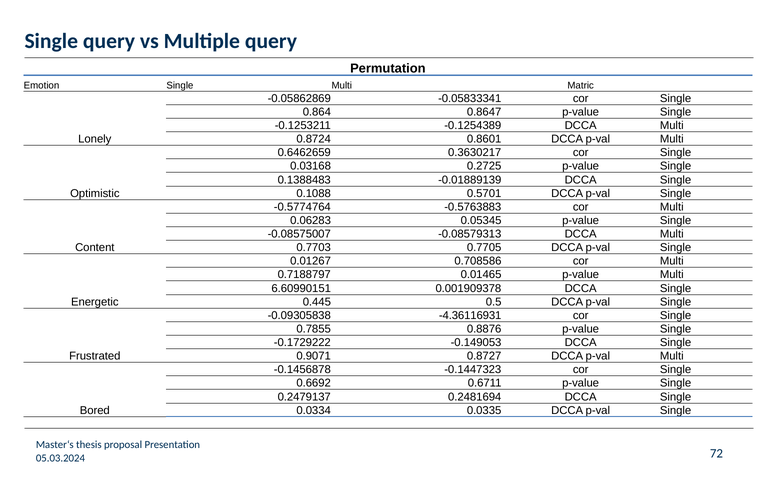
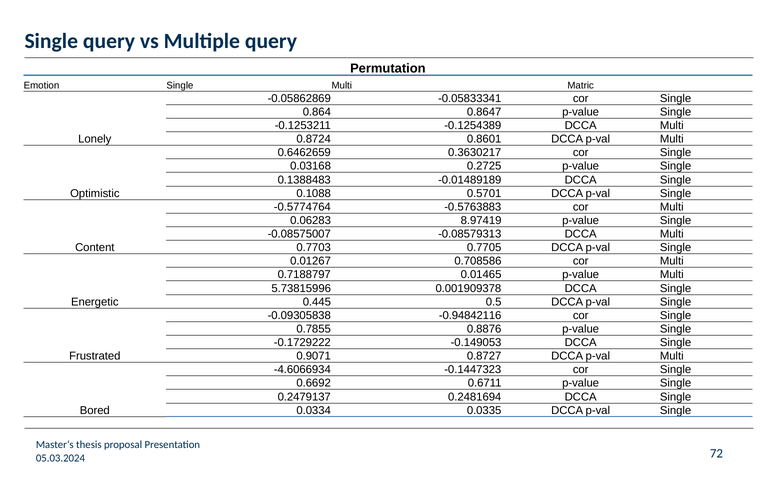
-0.01889139: -0.01889139 -> -0.01489189
0.05345: 0.05345 -> 8.97419
6.60990151: 6.60990151 -> 5.73815996
-4.36116931: -4.36116931 -> -0.94842116
-0.1456878: -0.1456878 -> -4.6066934
